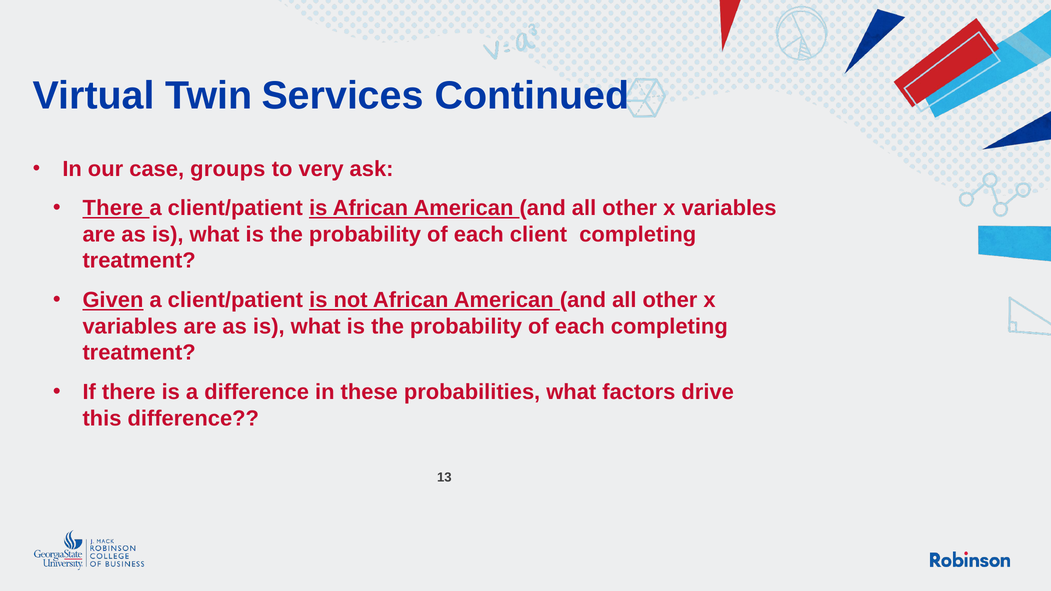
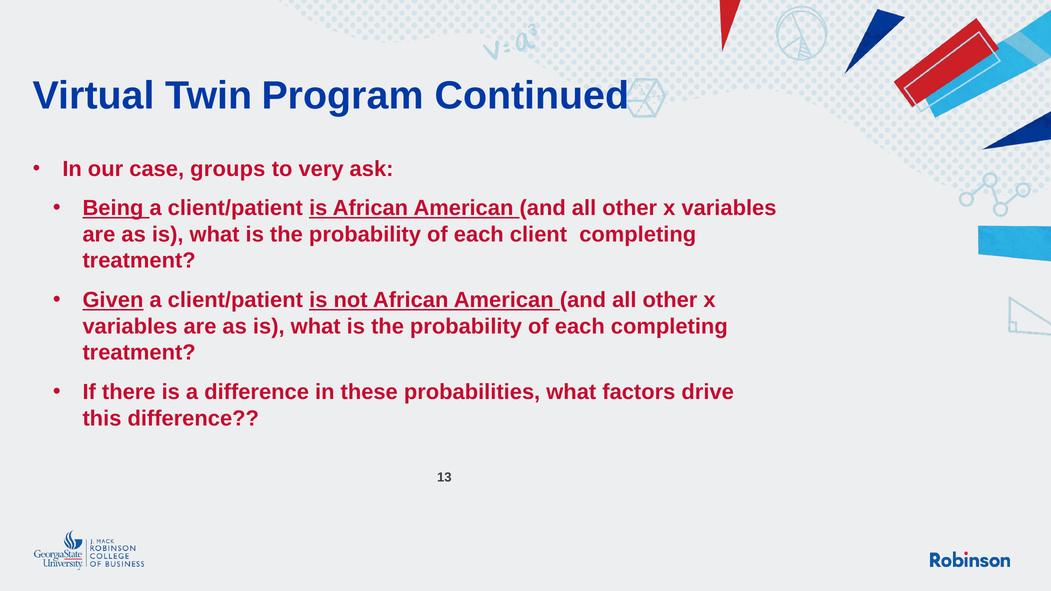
Services: Services -> Program
There at (113, 208): There -> Being
